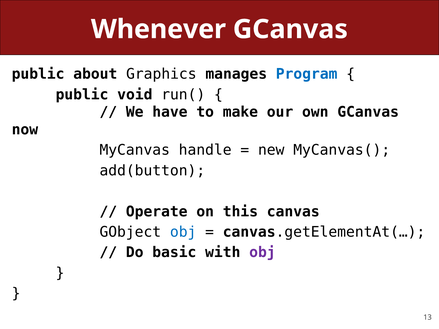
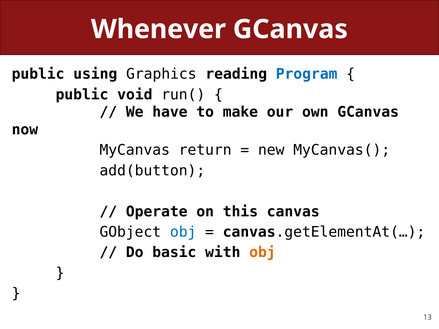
about: about -> using
manages: manages -> reading
handle: handle -> return
obj at (262, 253) colour: purple -> orange
